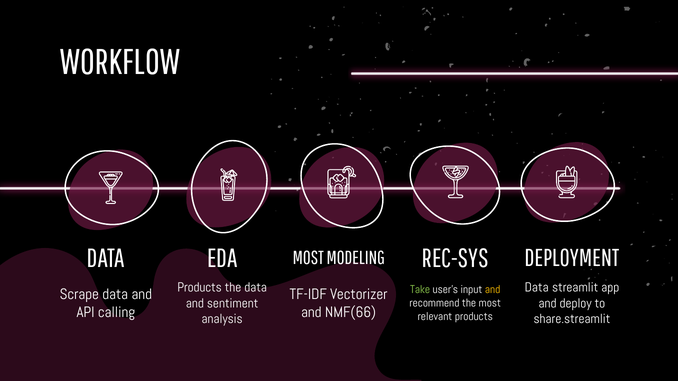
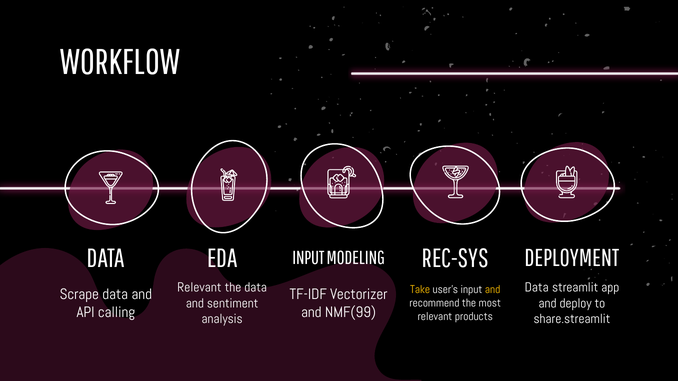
EDA MOST: MOST -> INPUT
Products at (200, 288): Products -> Relevant
Take colour: light green -> yellow
NMF(66: NMF(66 -> NMF(99
